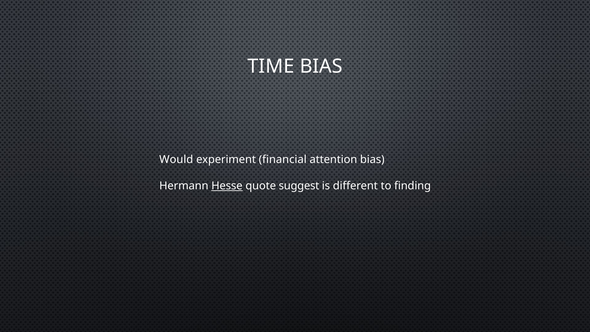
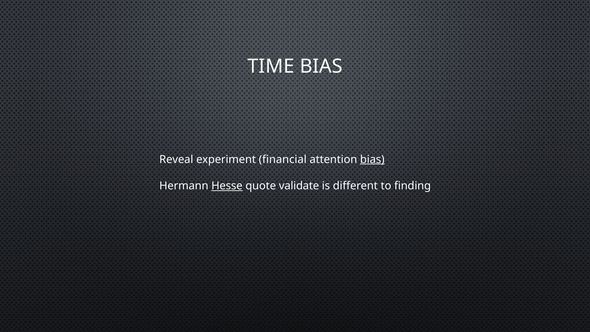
Would: Would -> Reveal
bias at (372, 159) underline: none -> present
suggest: suggest -> validate
